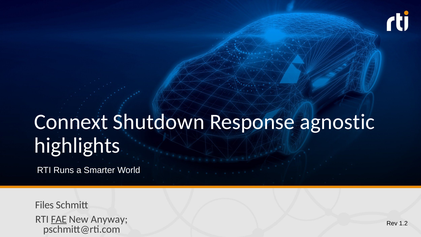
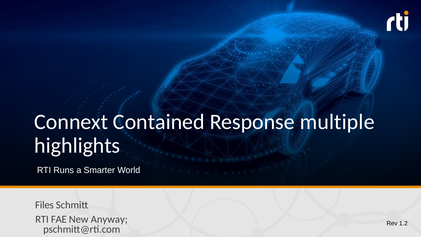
Shutdown: Shutdown -> Contained
agnostic: agnostic -> multiple
FAE underline: present -> none
